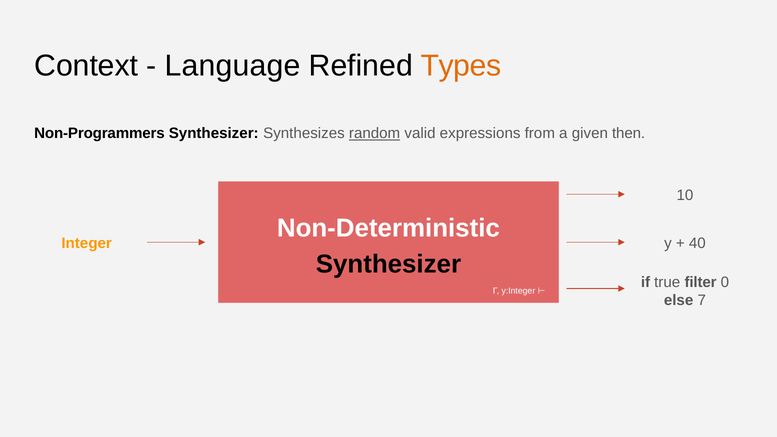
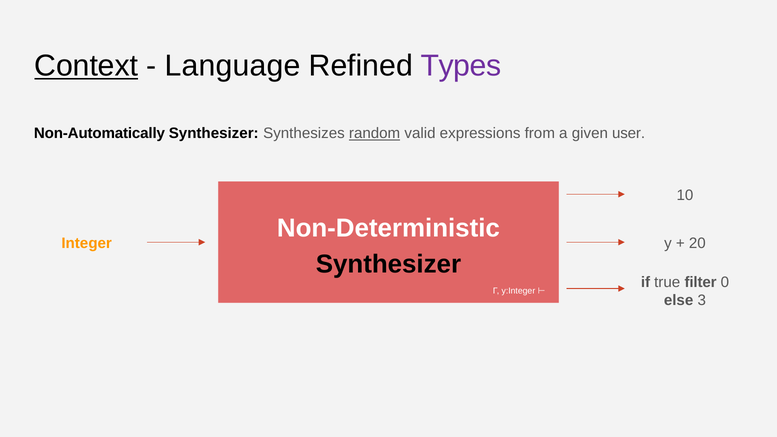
Context underline: none -> present
Types colour: orange -> purple
Non-Programmers: Non-Programmers -> Non-Automatically
then: then -> user
40: 40 -> 20
7: 7 -> 3
